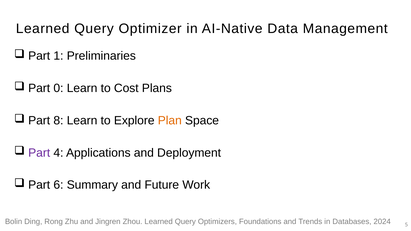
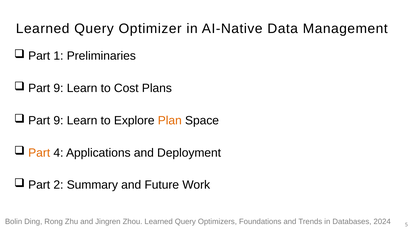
0 at (58, 88): 0 -> 9
8 at (58, 121): 8 -> 9
Part at (39, 153) colour: purple -> orange
6: 6 -> 2
